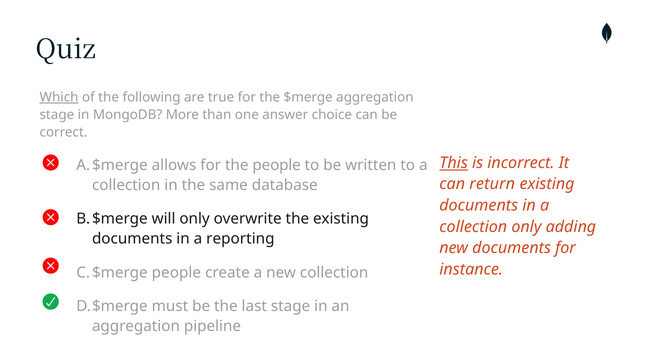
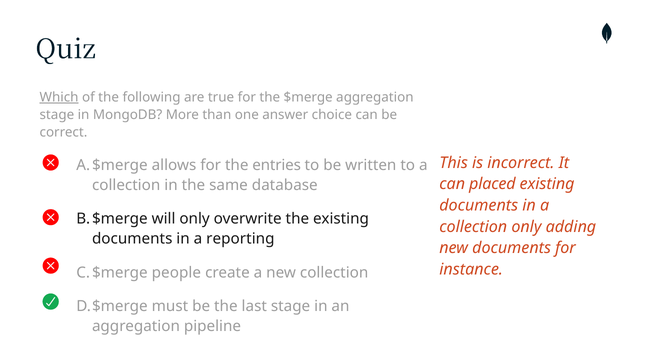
This underline: present -> none
the people: people -> entries
return: return -> placed
